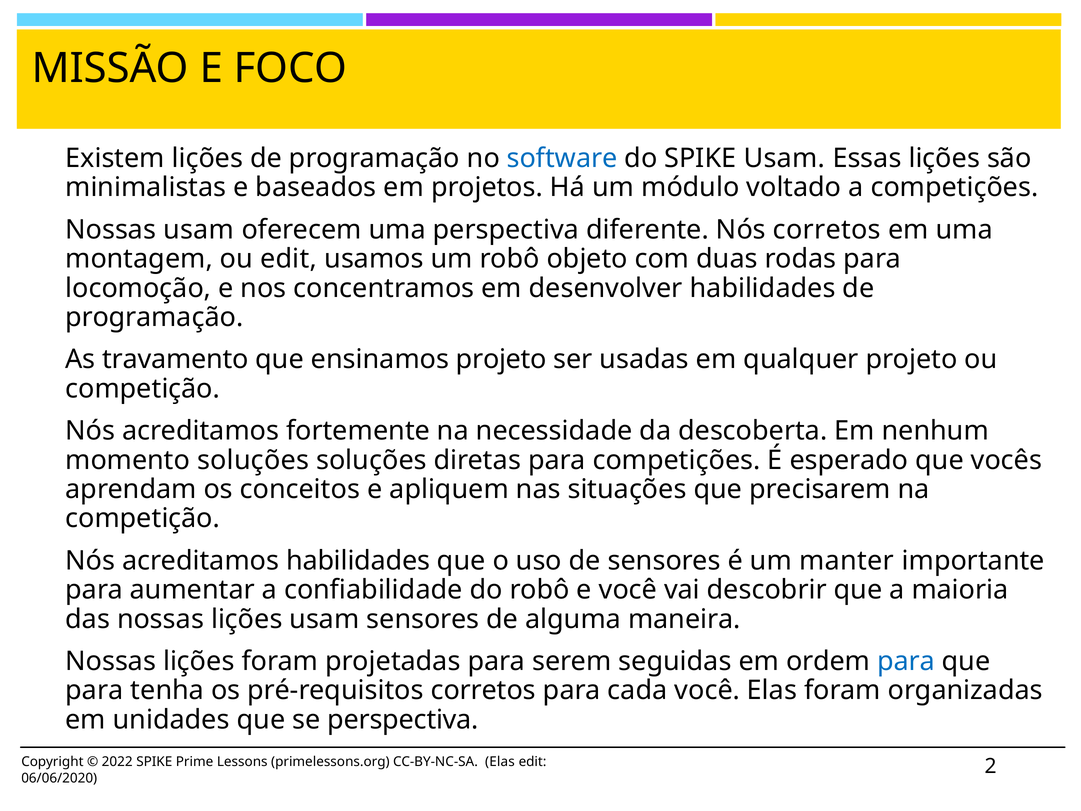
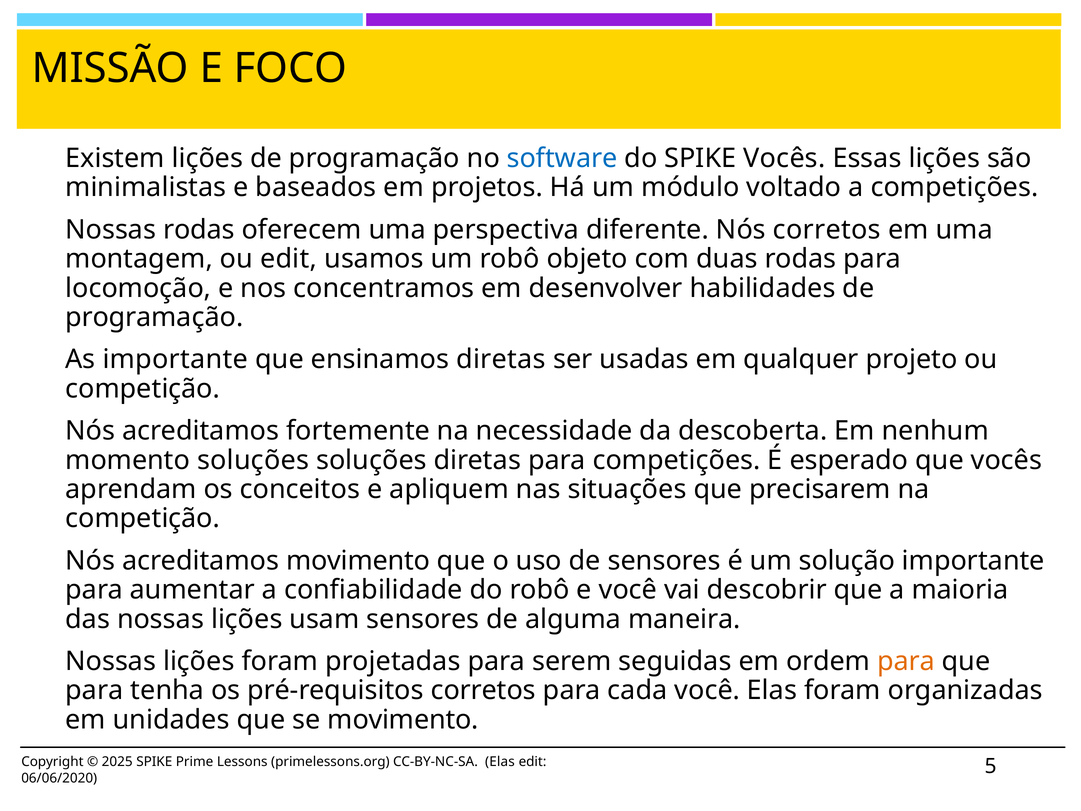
SPIKE Usam: Usam -> Vocês
Nossas usam: usam -> rodas
As travamento: travamento -> importante
ensinamos projeto: projeto -> diretas
acreditamos habilidades: habilidades -> movimento
manter: manter -> solução
para at (906, 661) colour: blue -> orange
se perspectiva: perspectiva -> movimento
2022: 2022 -> 2025
2: 2 -> 5
